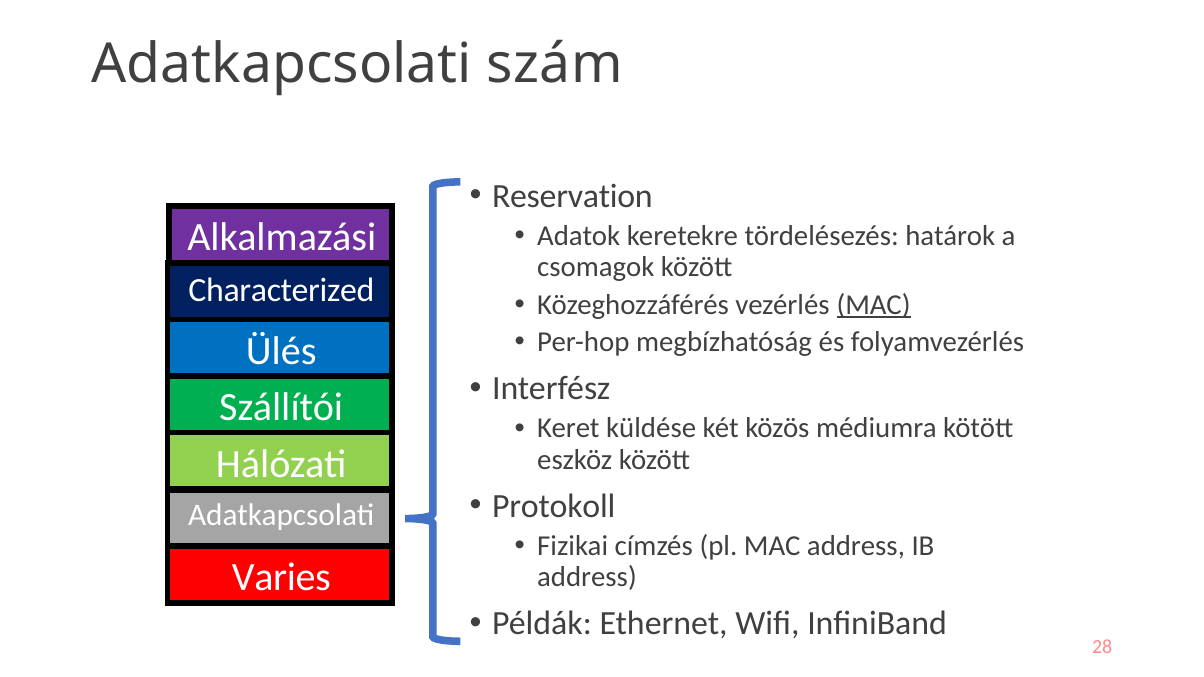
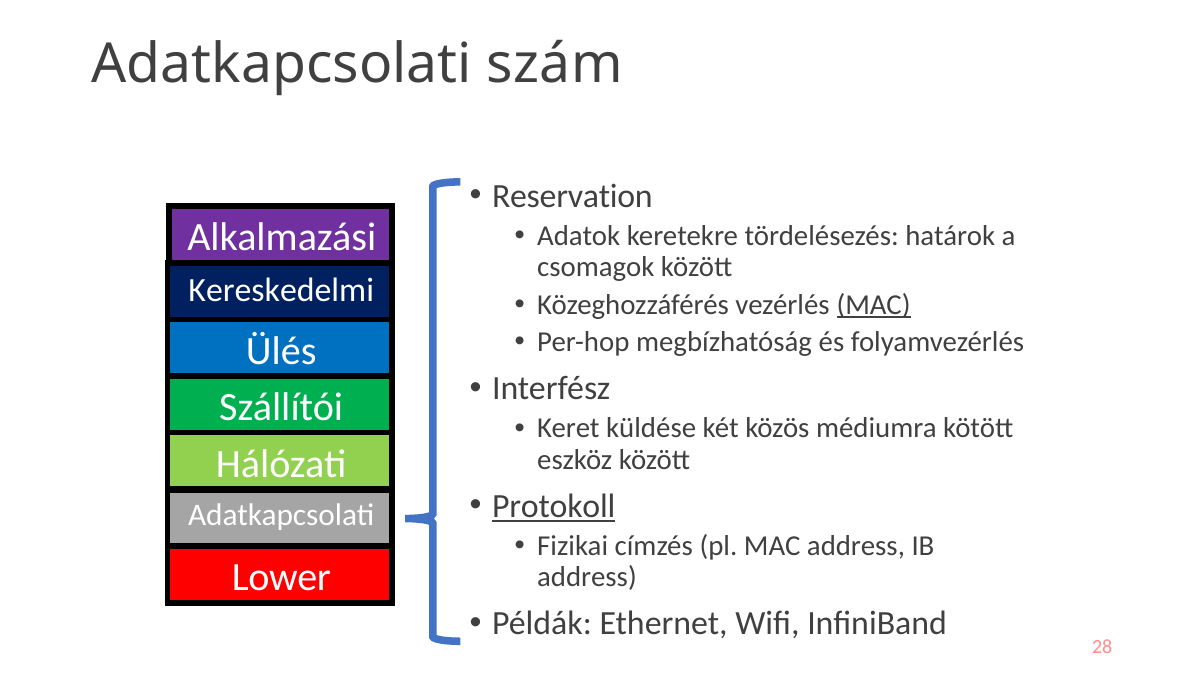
Characterized: Characterized -> Kereskedelmi
Protokoll underline: none -> present
Varies: Varies -> Lower
